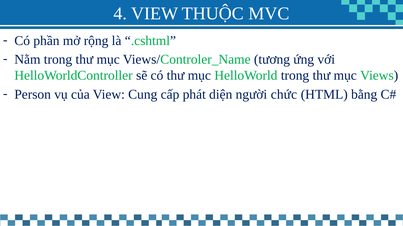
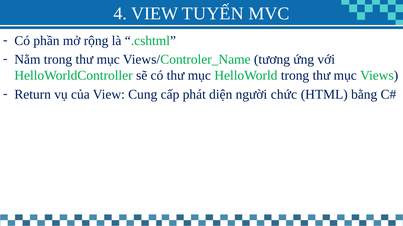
THUỘC: THUỘC -> TUYẾN
Person: Person -> Return
